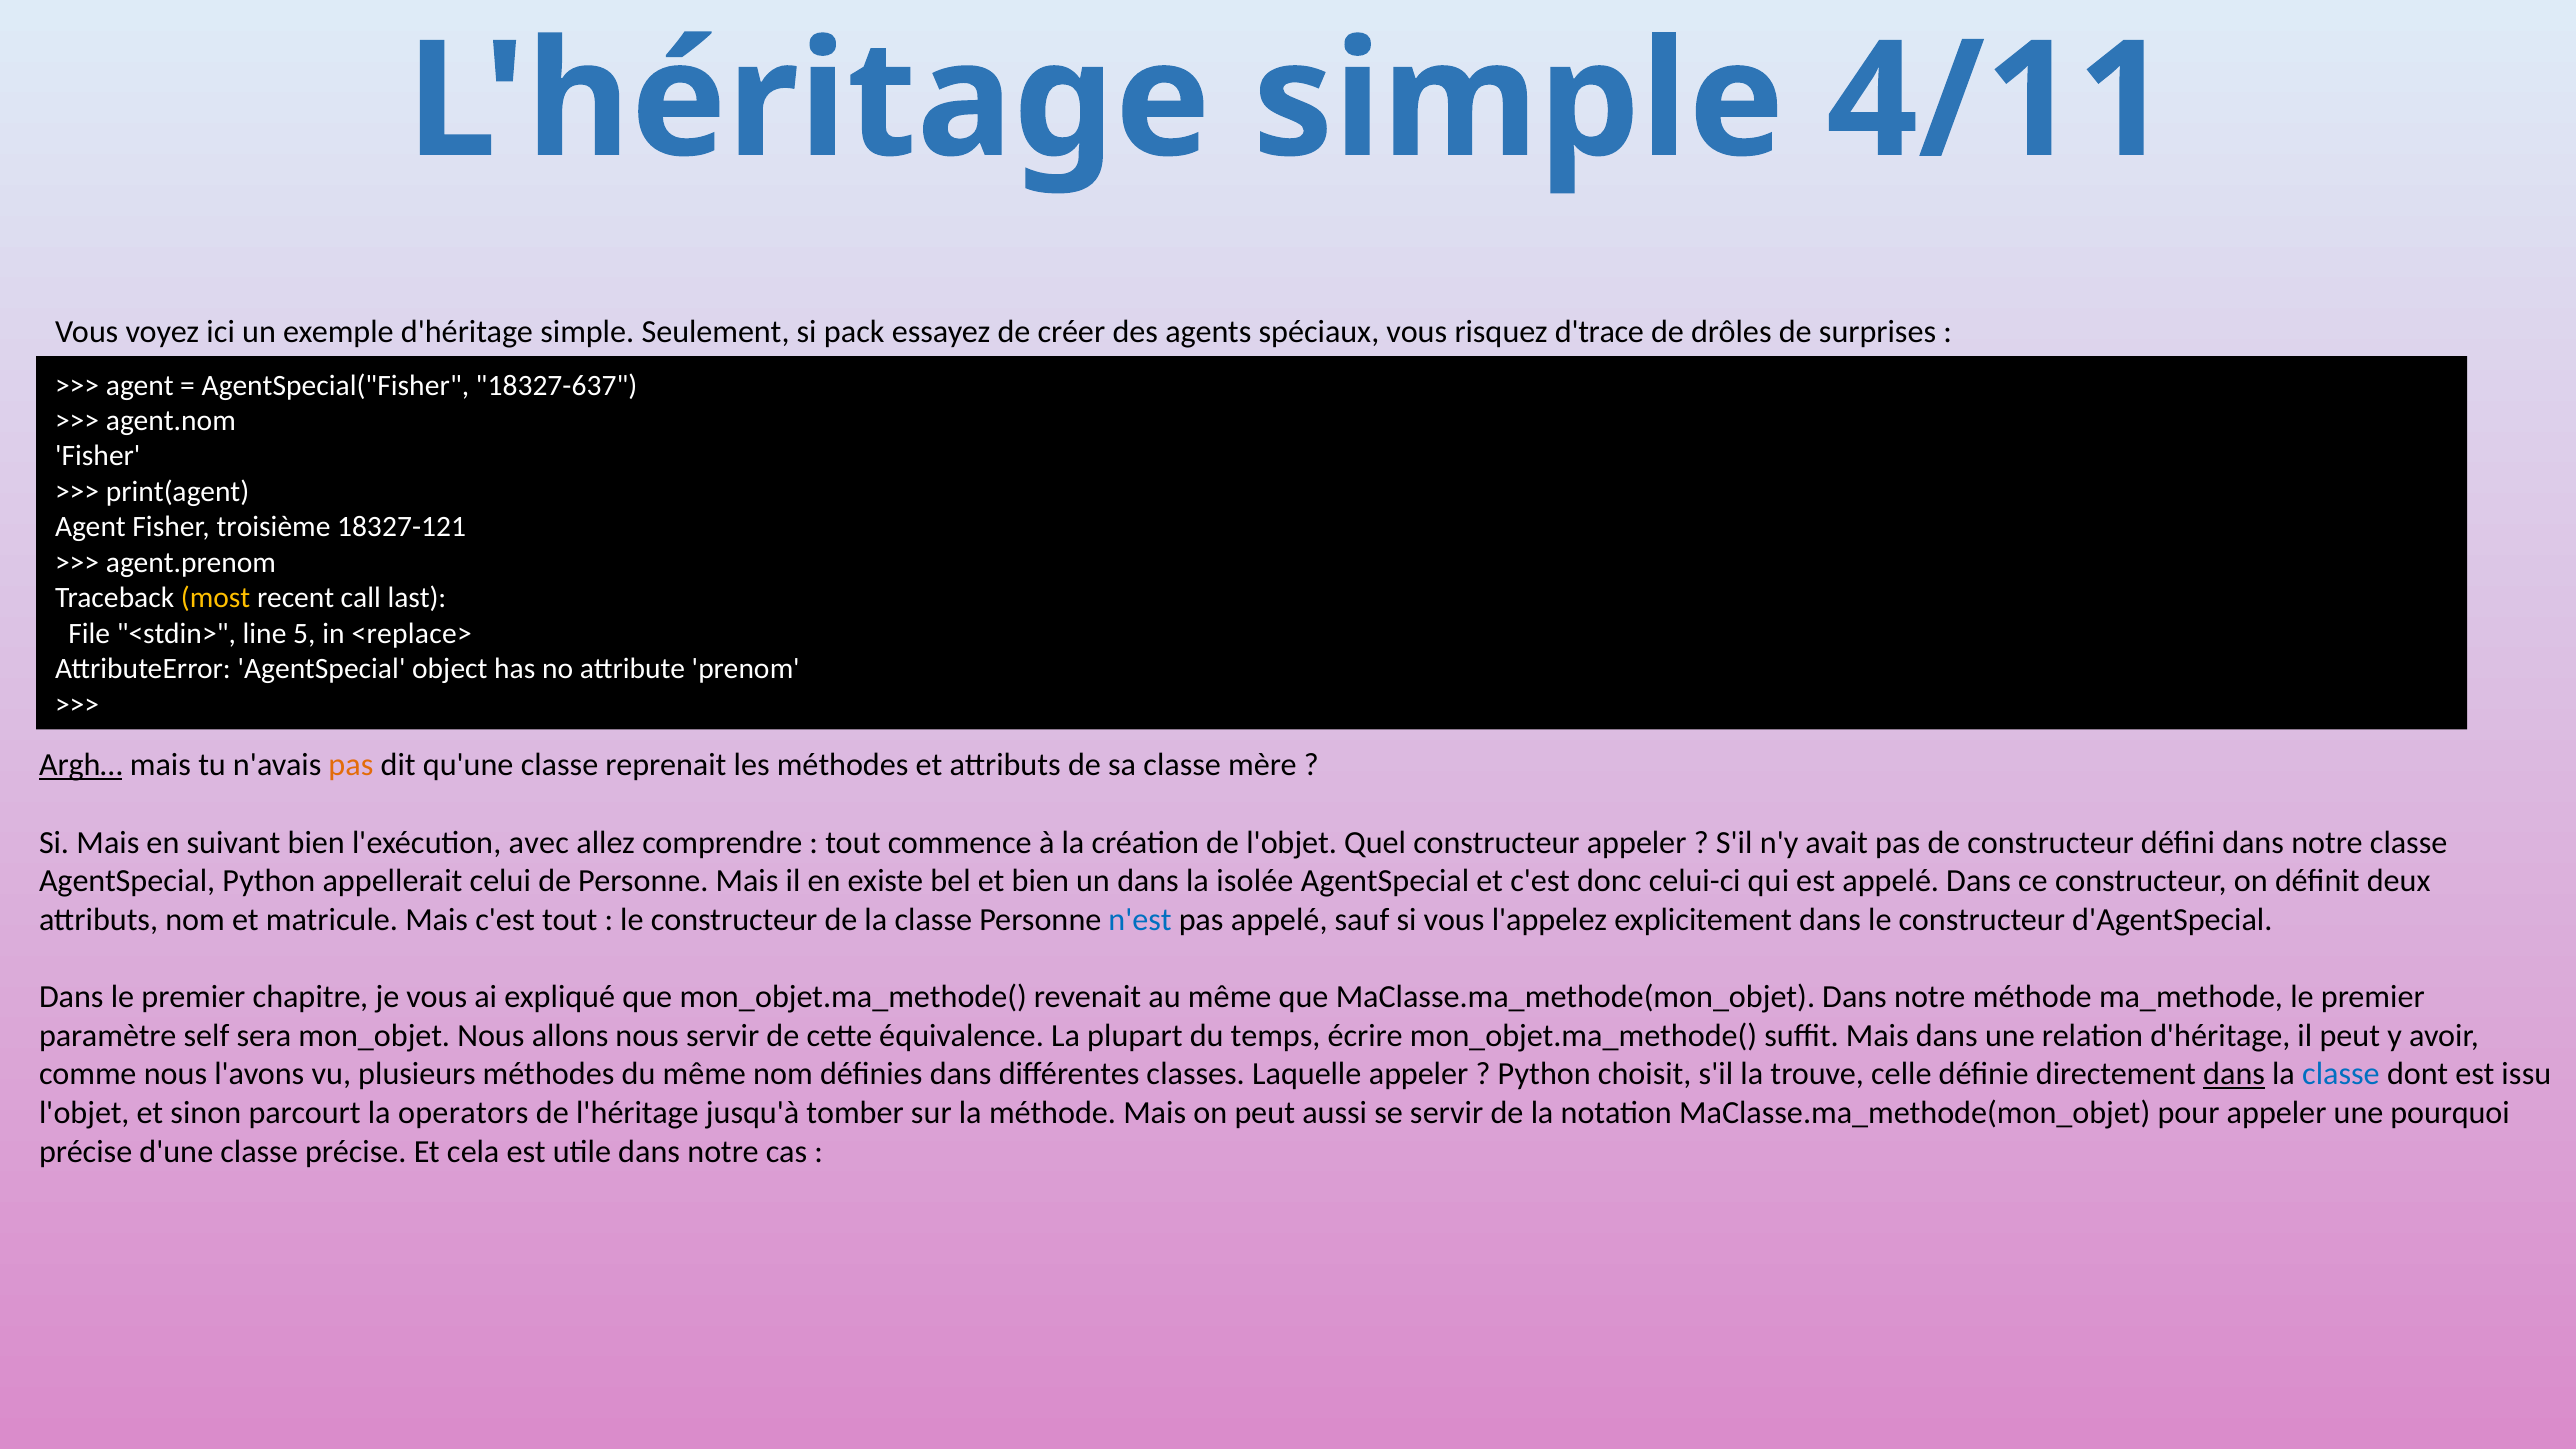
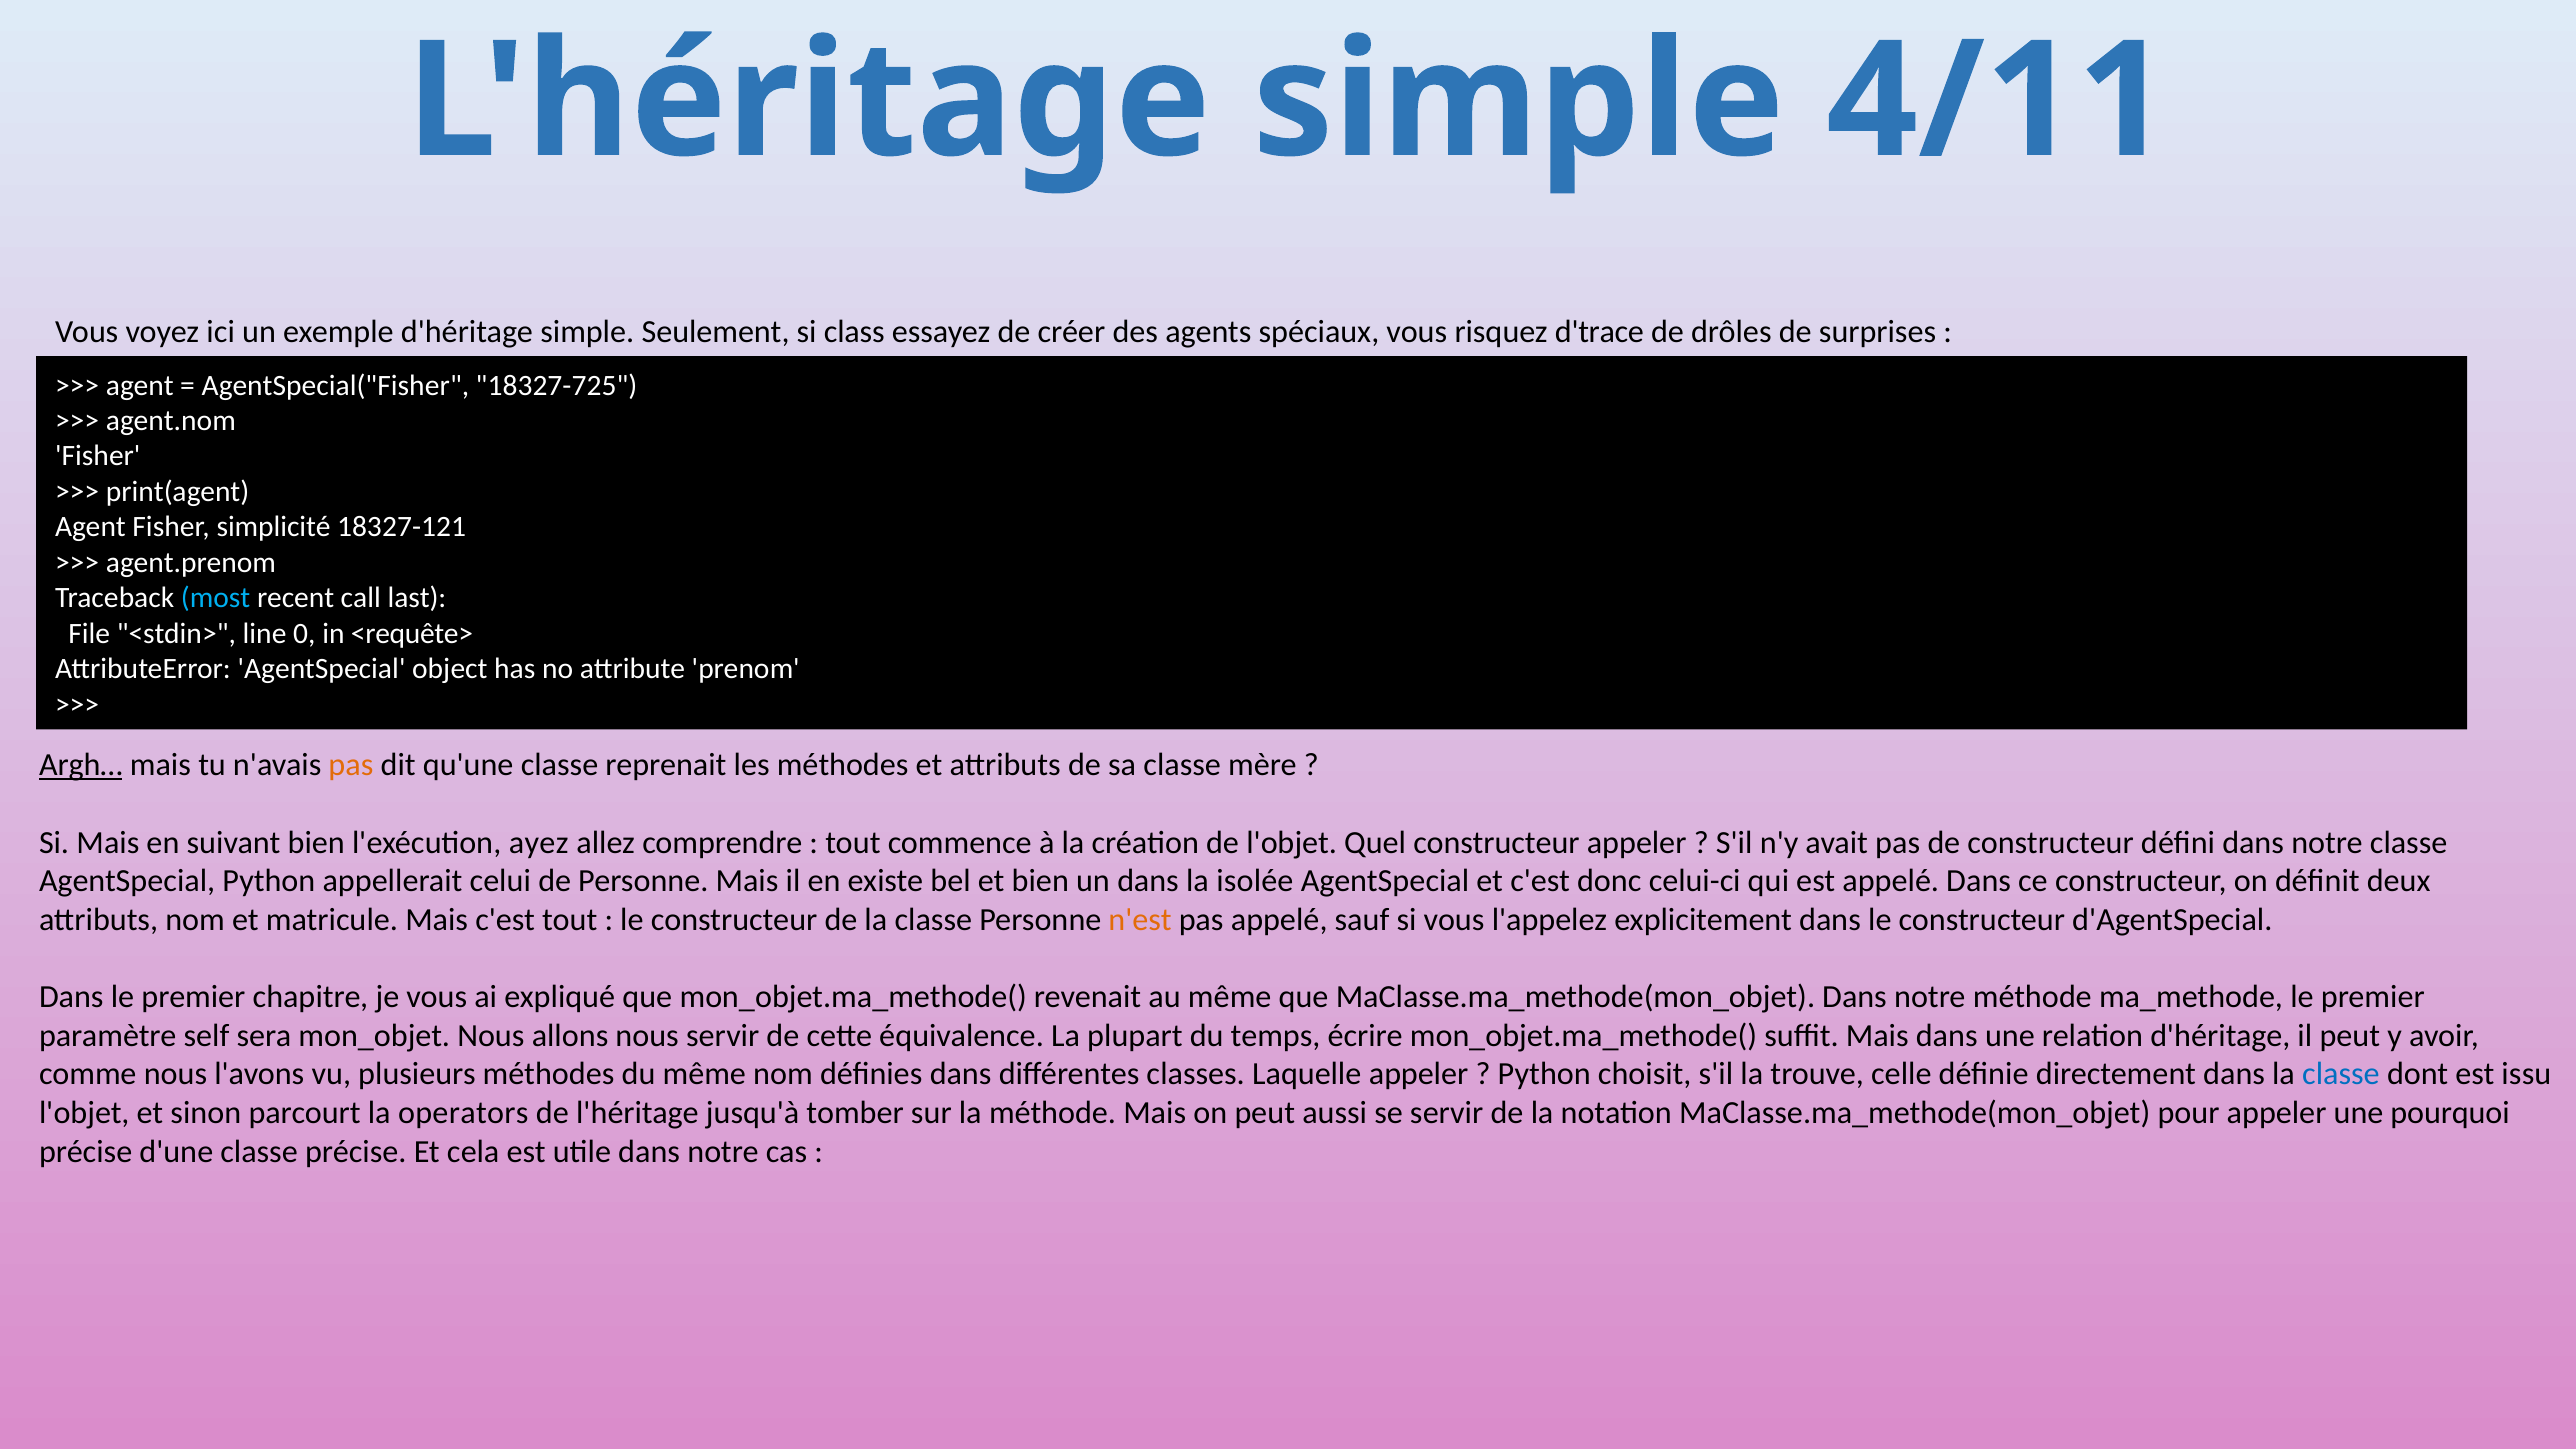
pack: pack -> class
18327-637: 18327-637 -> 18327-725
troisième: troisième -> simplicité
most colour: yellow -> light blue
5: 5 -> 0
<replace>: <replace> -> <requête>
avec: avec -> ayez
n'est colour: blue -> orange
dans at (2234, 1074) underline: present -> none
